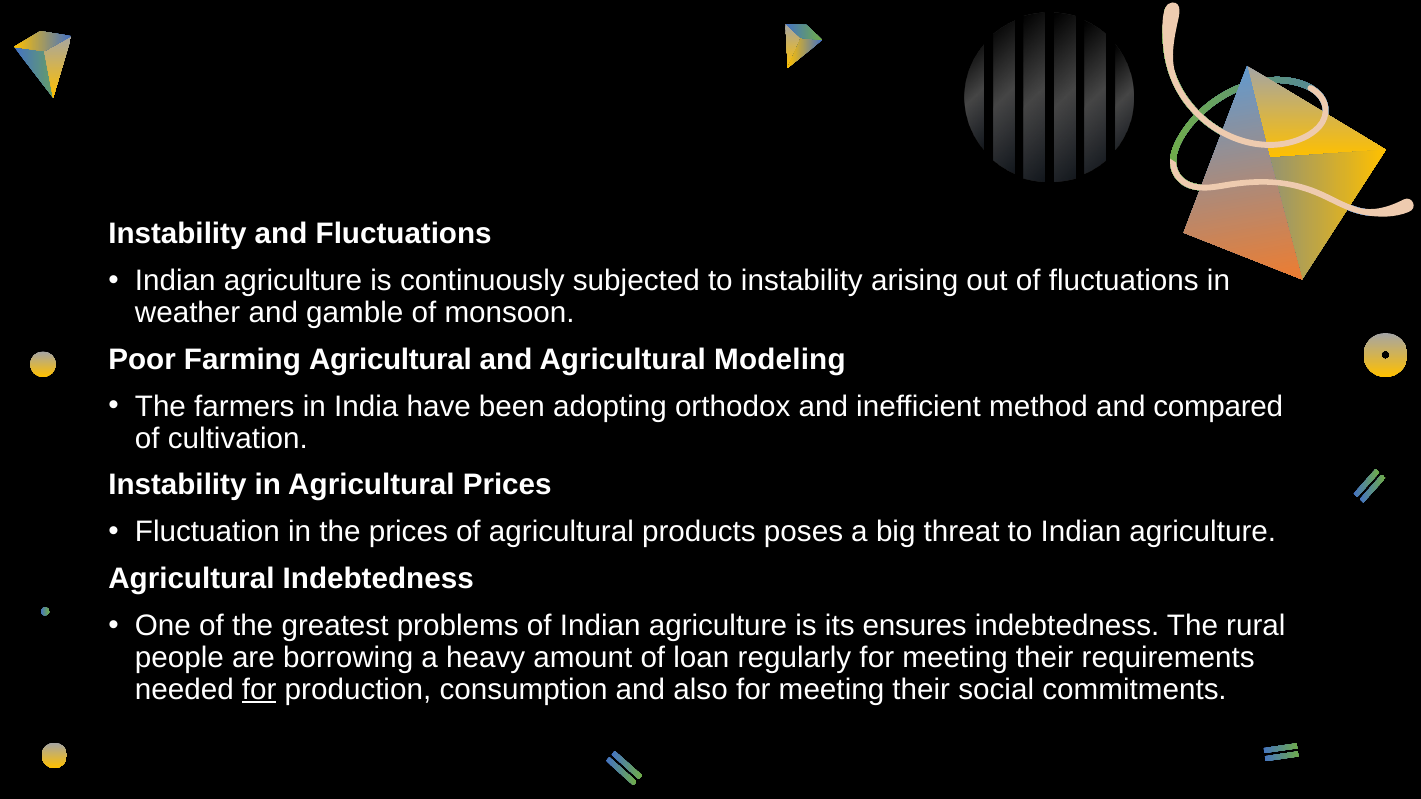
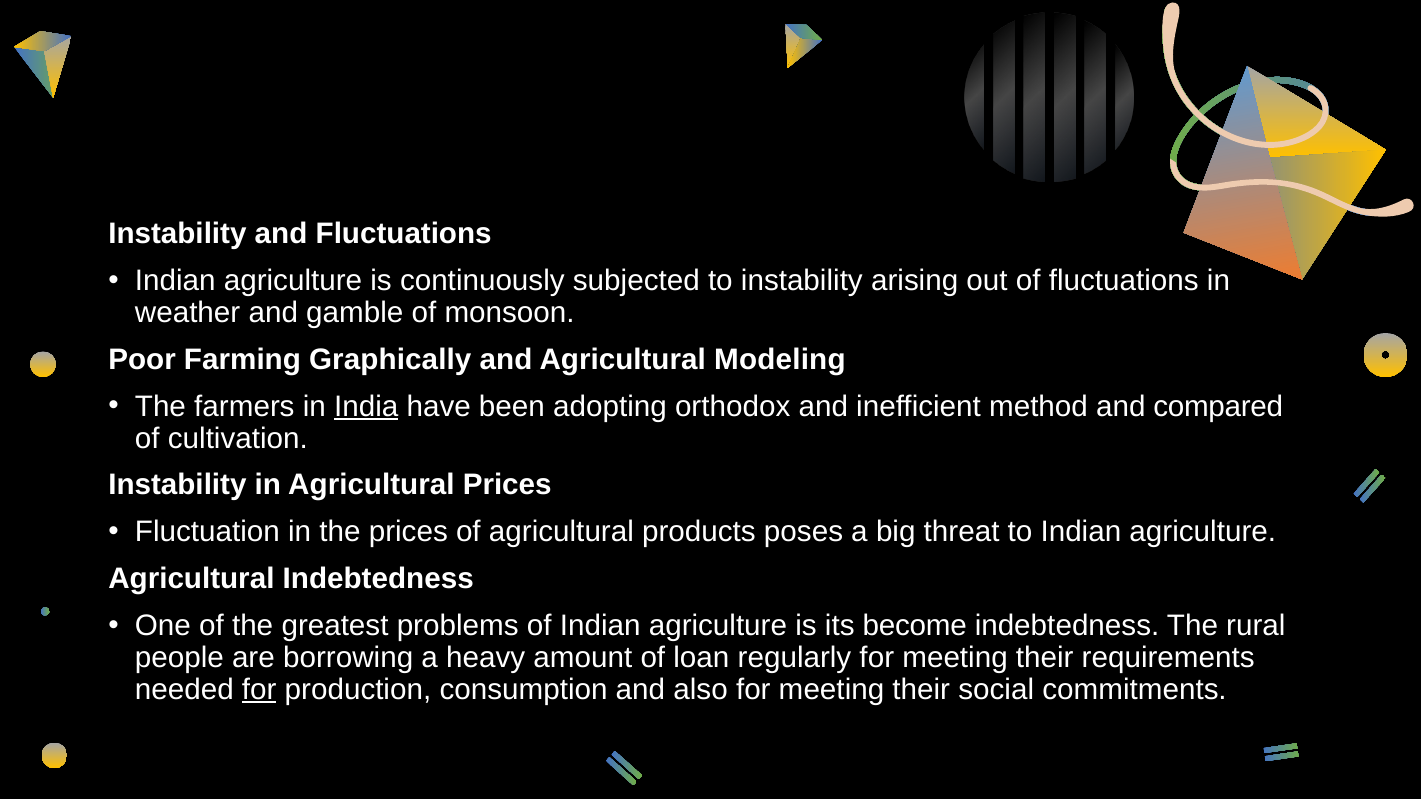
Farming Agricultural: Agricultural -> Graphically
India underline: none -> present
ensures: ensures -> become
